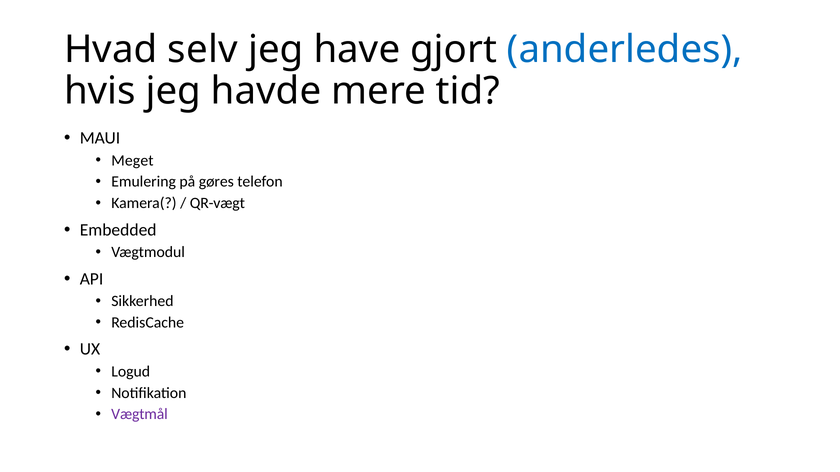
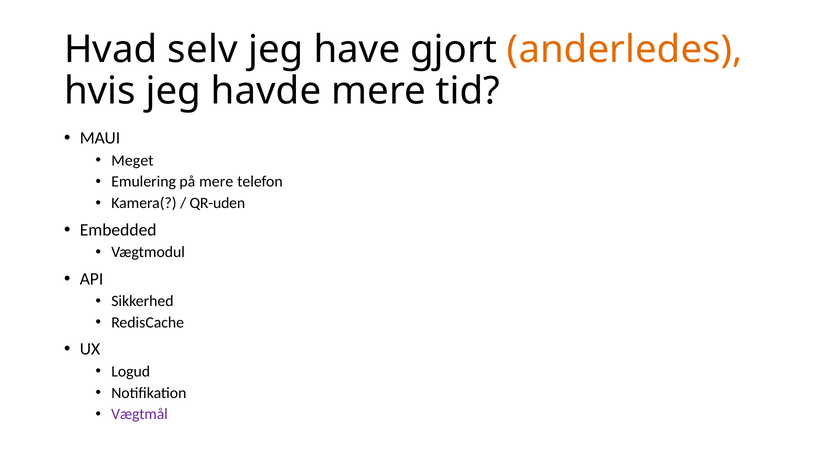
anderledes colour: blue -> orange
på gøres: gøres -> mere
QR-vægt: QR-vægt -> QR-uden
